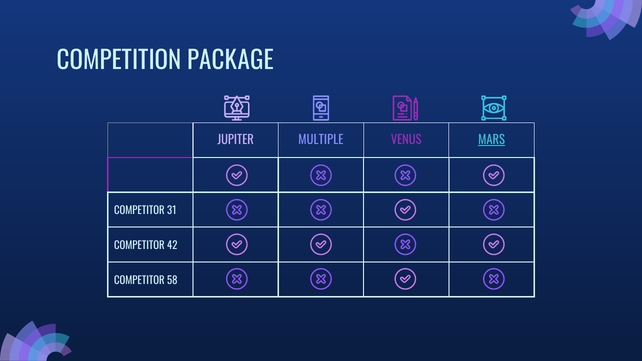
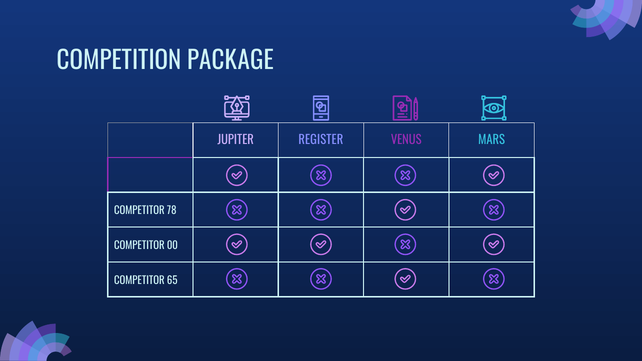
MULTIPLE: MULTIPLE -> REGISTER
MARS underline: present -> none
31: 31 -> 78
42: 42 -> 00
58: 58 -> 65
